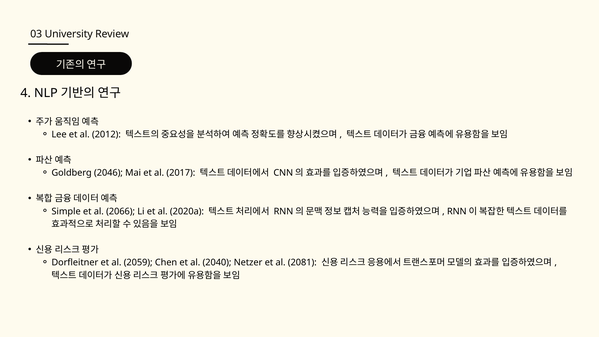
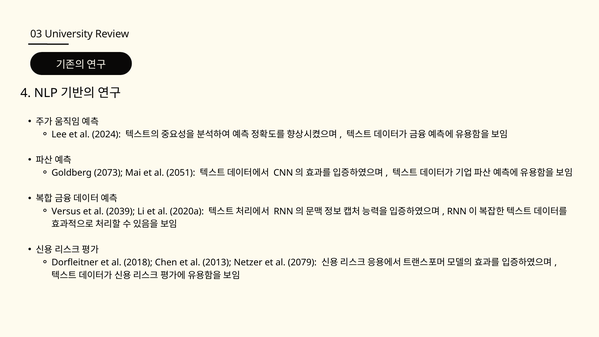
2012: 2012 -> 2024
2046: 2046 -> 2073
2017: 2017 -> 2051
Simple: Simple -> Versus
2066: 2066 -> 2039
2059: 2059 -> 2018
2040: 2040 -> 2013
2081: 2081 -> 2079
